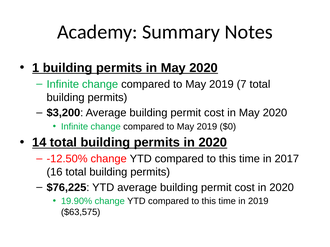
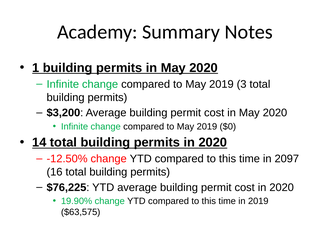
7: 7 -> 3
2017: 2017 -> 2097
